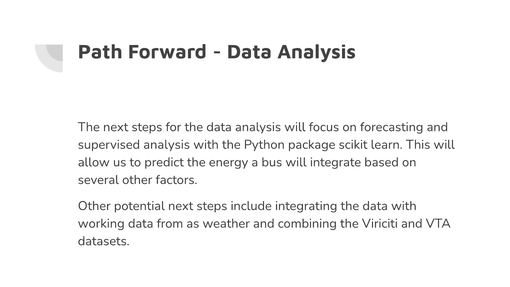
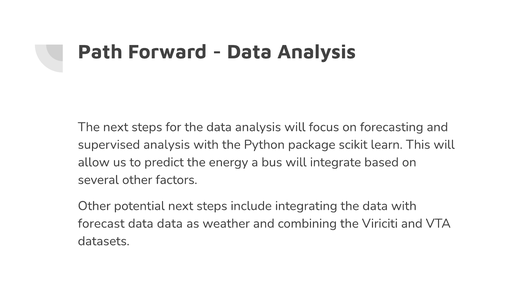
working: working -> forecast
data from: from -> data
